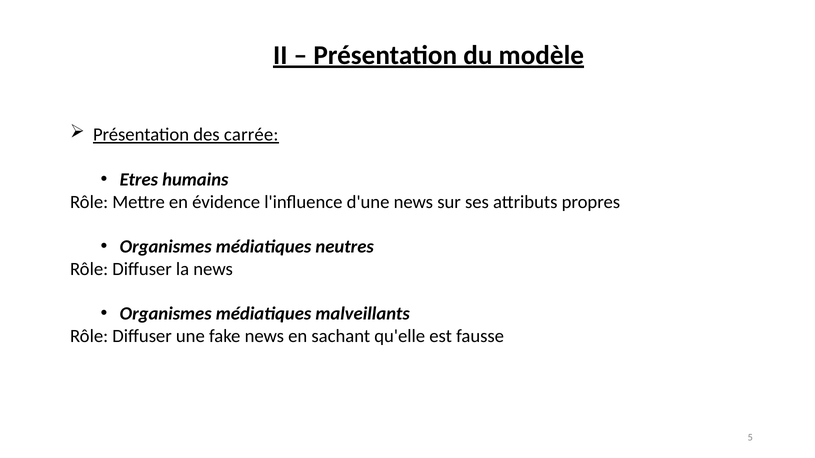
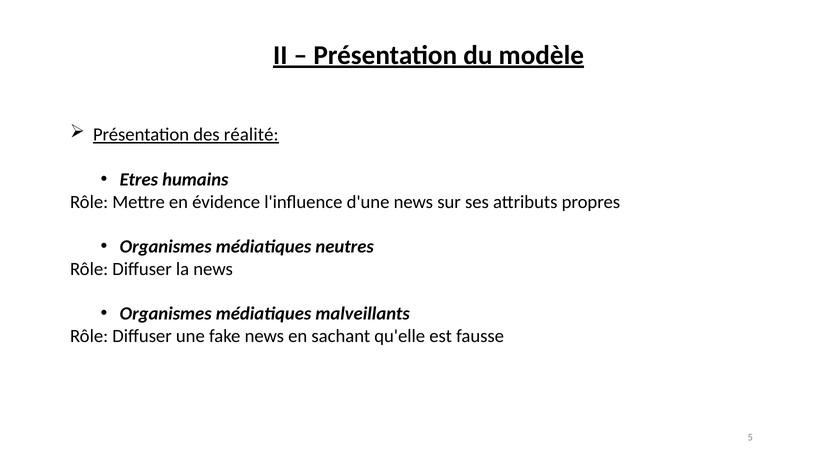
carrée: carrée -> réalité
